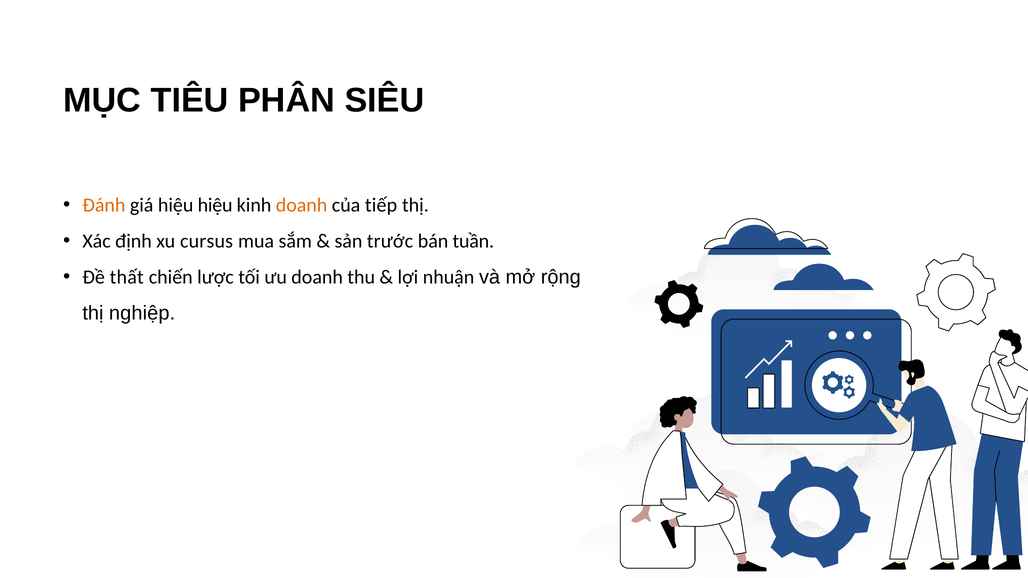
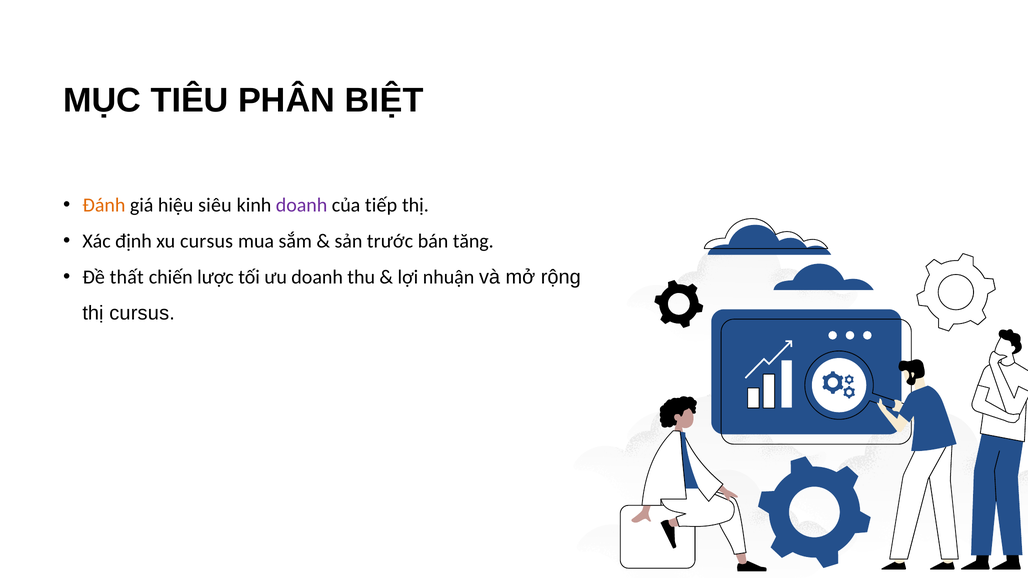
SIÊU: SIÊU -> BIỆT
hiệu hiệu: hiệu -> siêu
doanh at (302, 205) colour: orange -> purple
tuần: tuần -> tăng
thị nghiệp: nghiệp -> cursus
